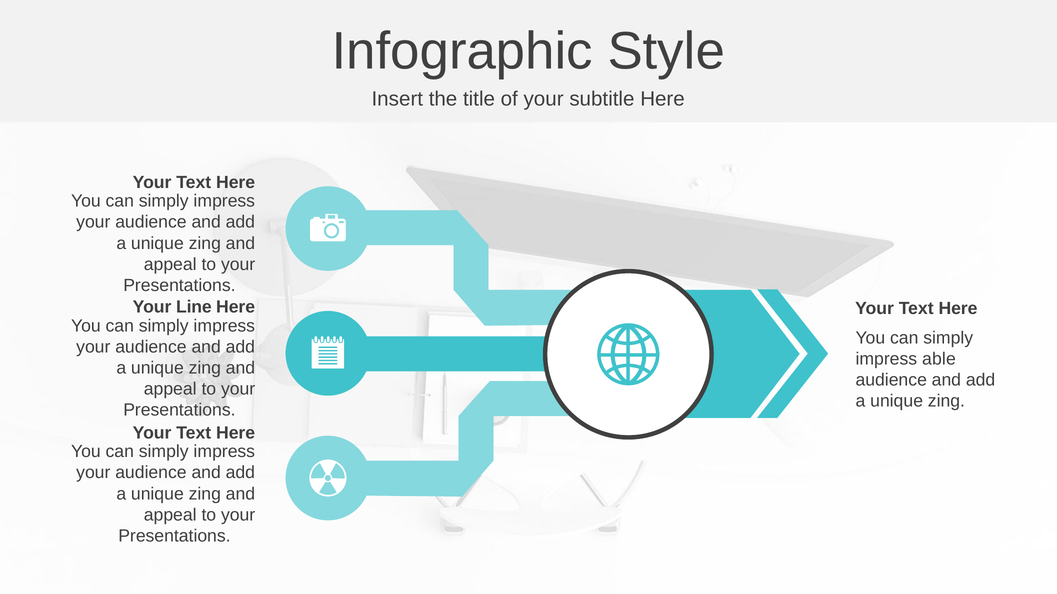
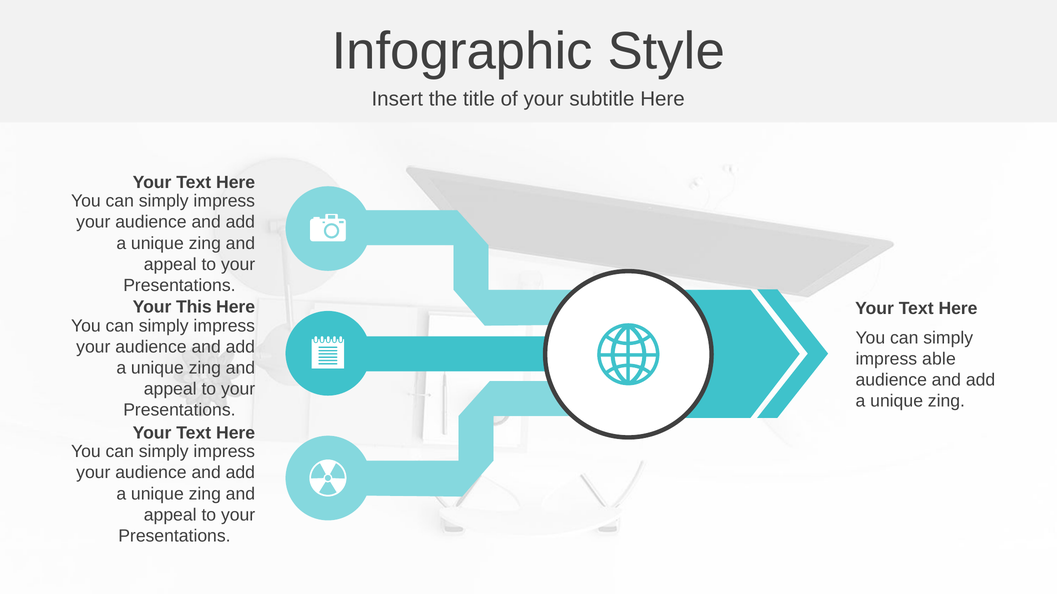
Line: Line -> This
